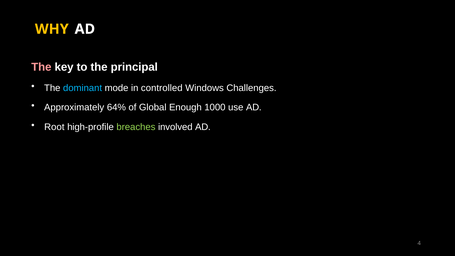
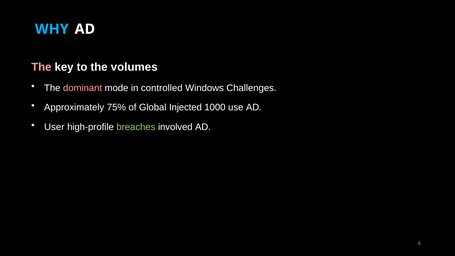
WHY colour: yellow -> light blue
principal: principal -> volumes
dominant colour: light blue -> pink
64%: 64% -> 75%
Enough: Enough -> Injected
Root: Root -> User
